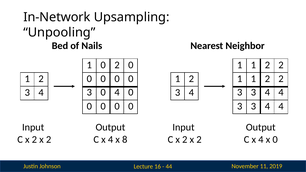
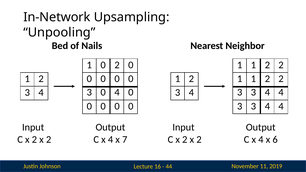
8: 8 -> 7
x 0: 0 -> 6
